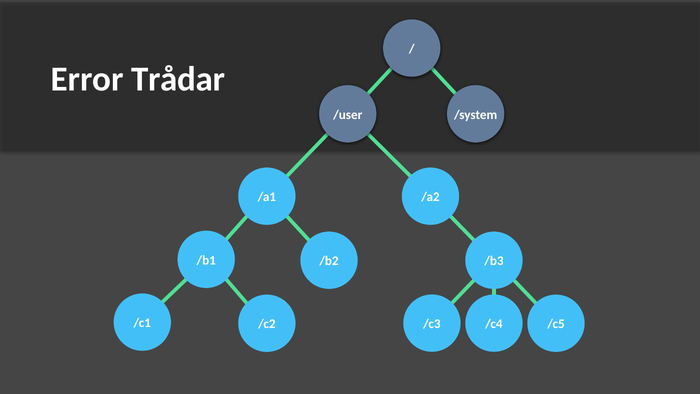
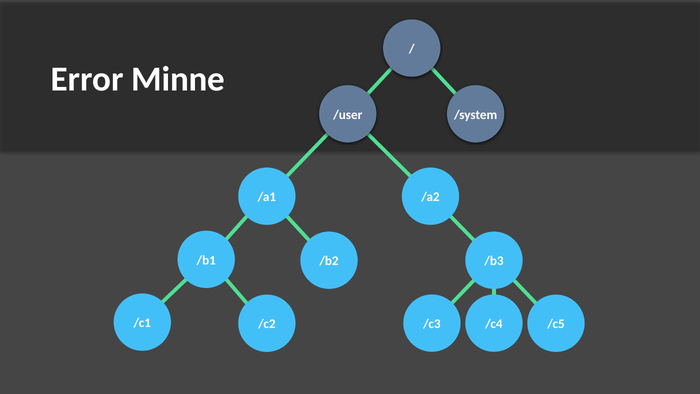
Trådar: Trådar -> Minne
